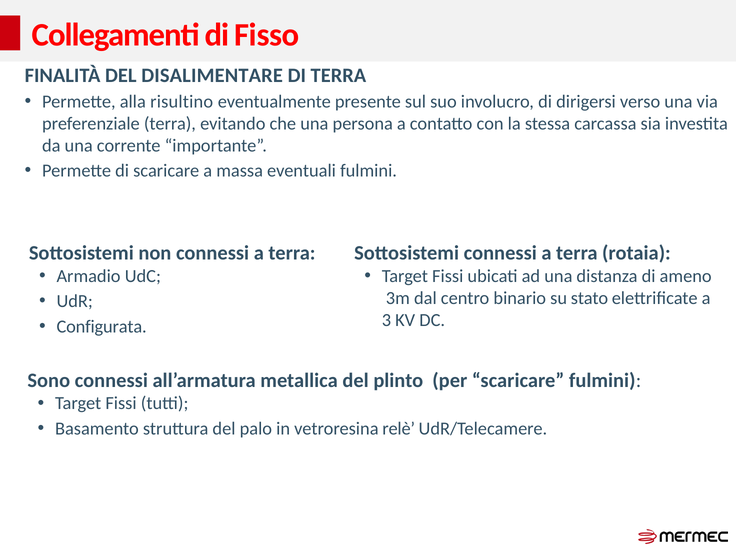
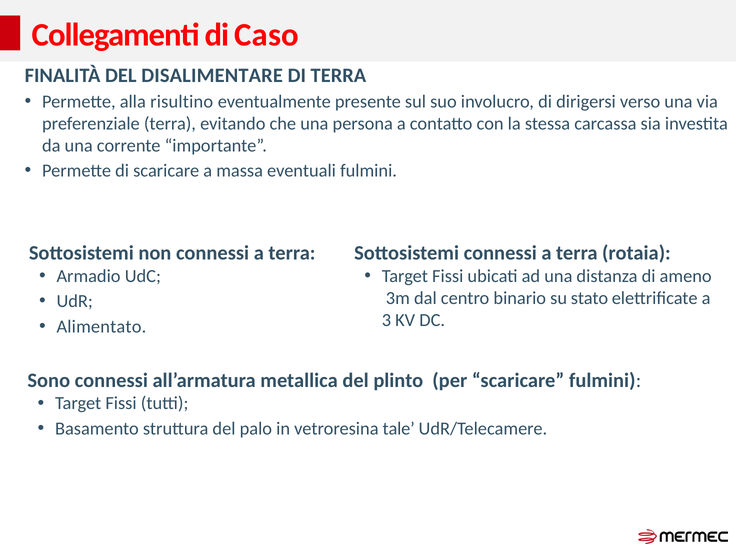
Fisso: Fisso -> Caso
Configurata: Configurata -> Alimentato
relè: relè -> tale
